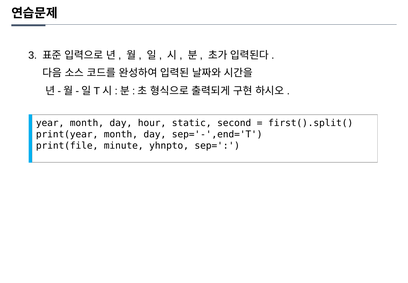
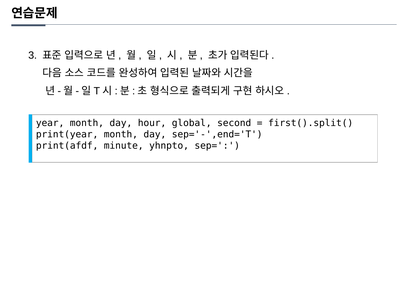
static: static -> global
print(file: print(file -> print(afdf
